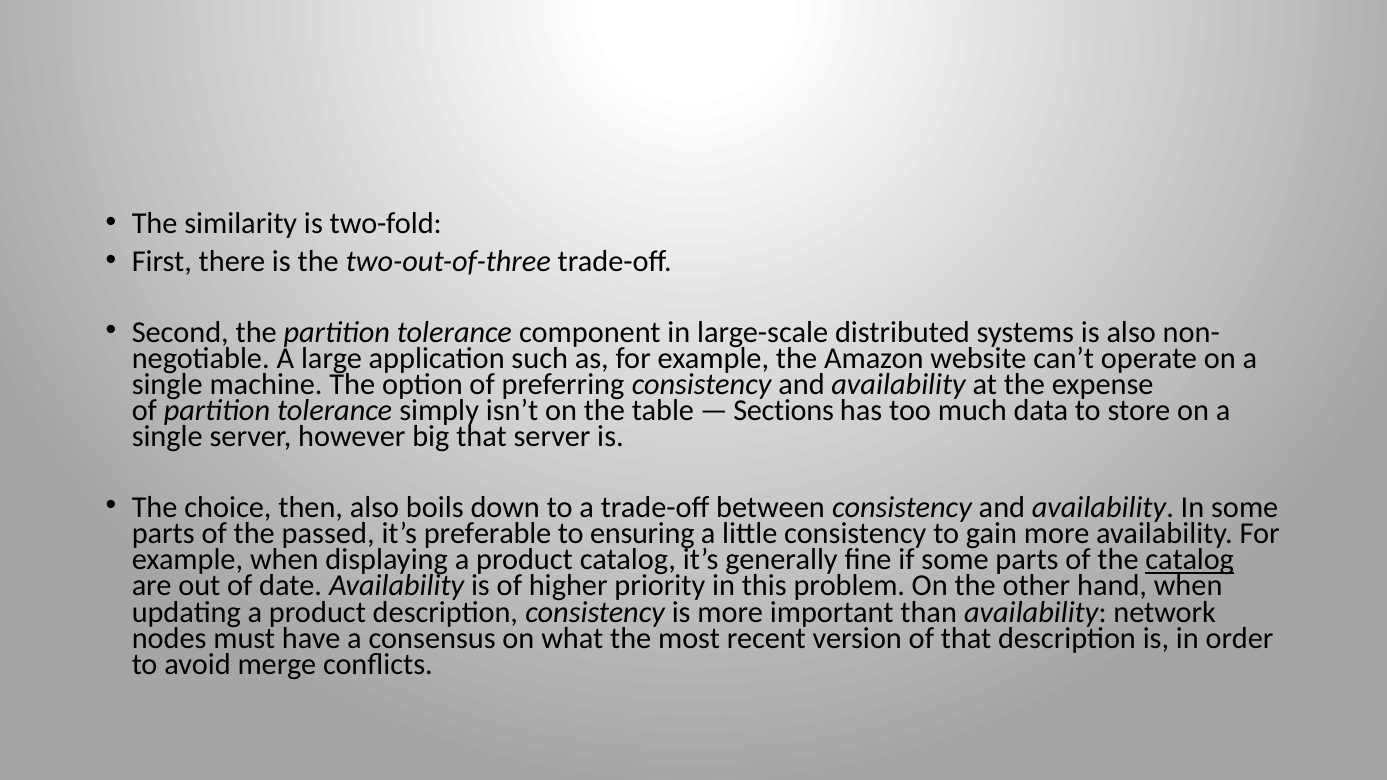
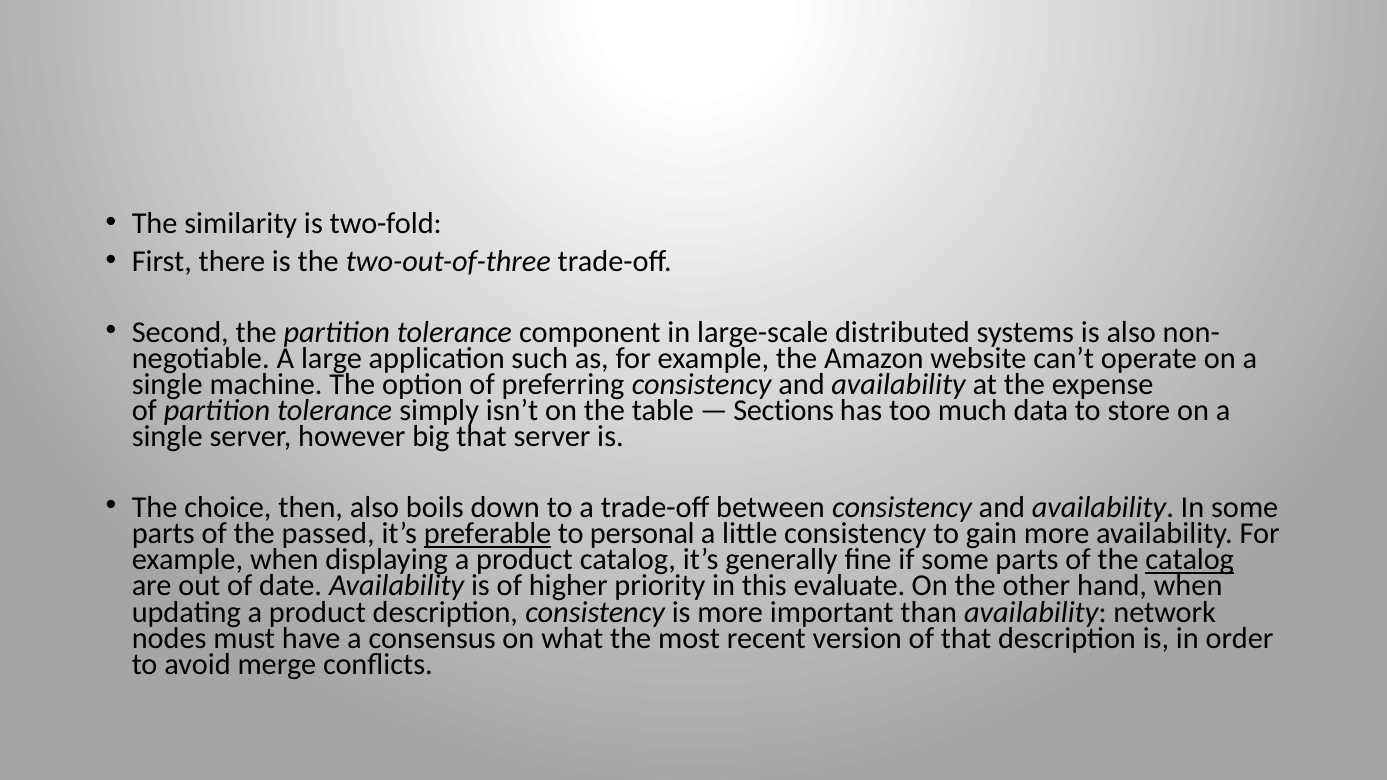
preferable underline: none -> present
ensuring: ensuring -> personal
problem: problem -> evaluate
